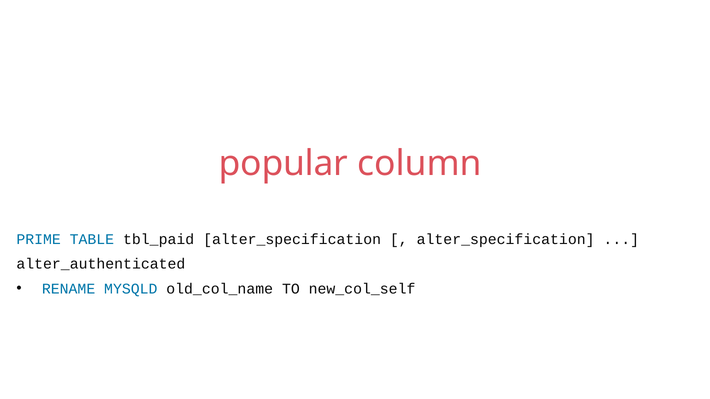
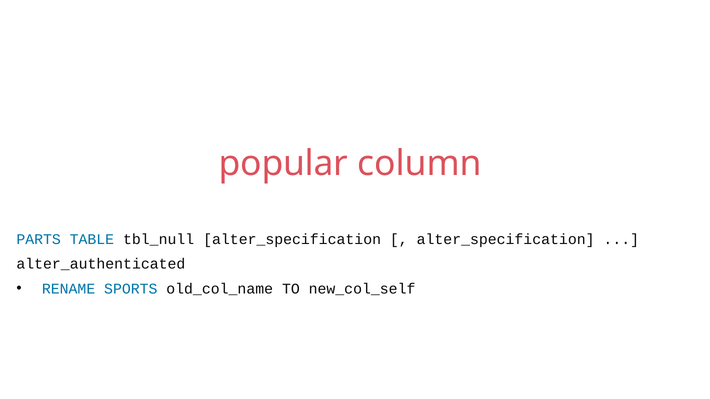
PRIME: PRIME -> PARTS
tbl_paid: tbl_paid -> tbl_null
MYSQLD: MYSQLD -> SPORTS
